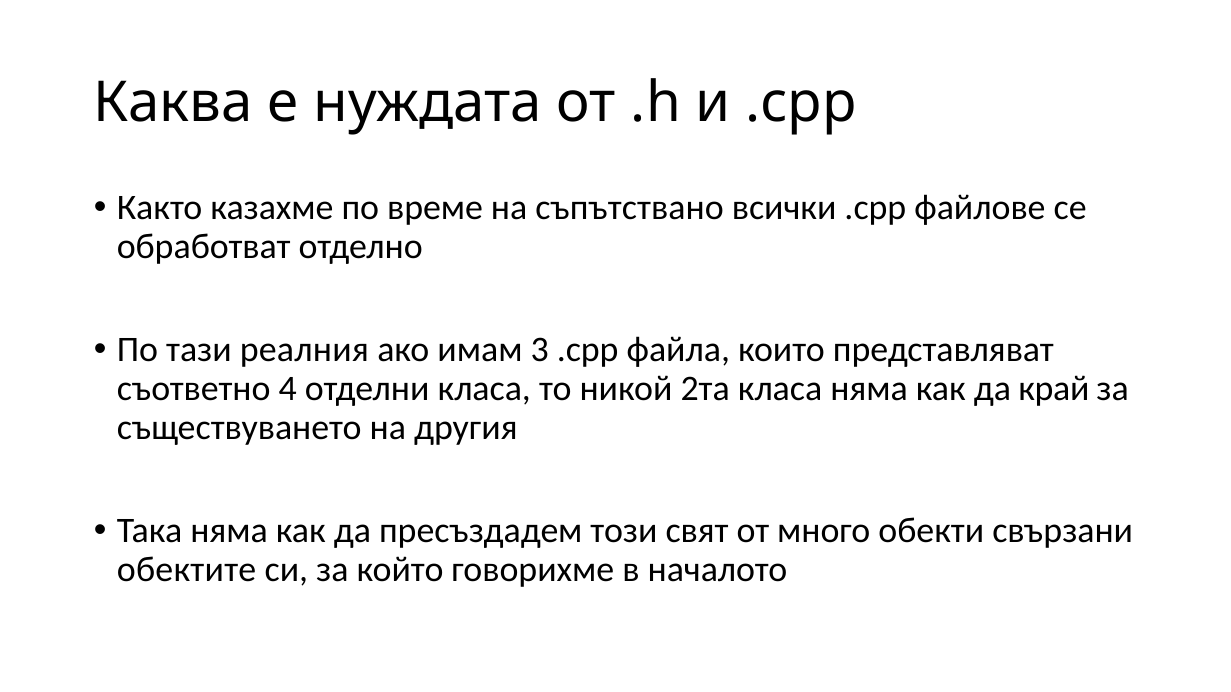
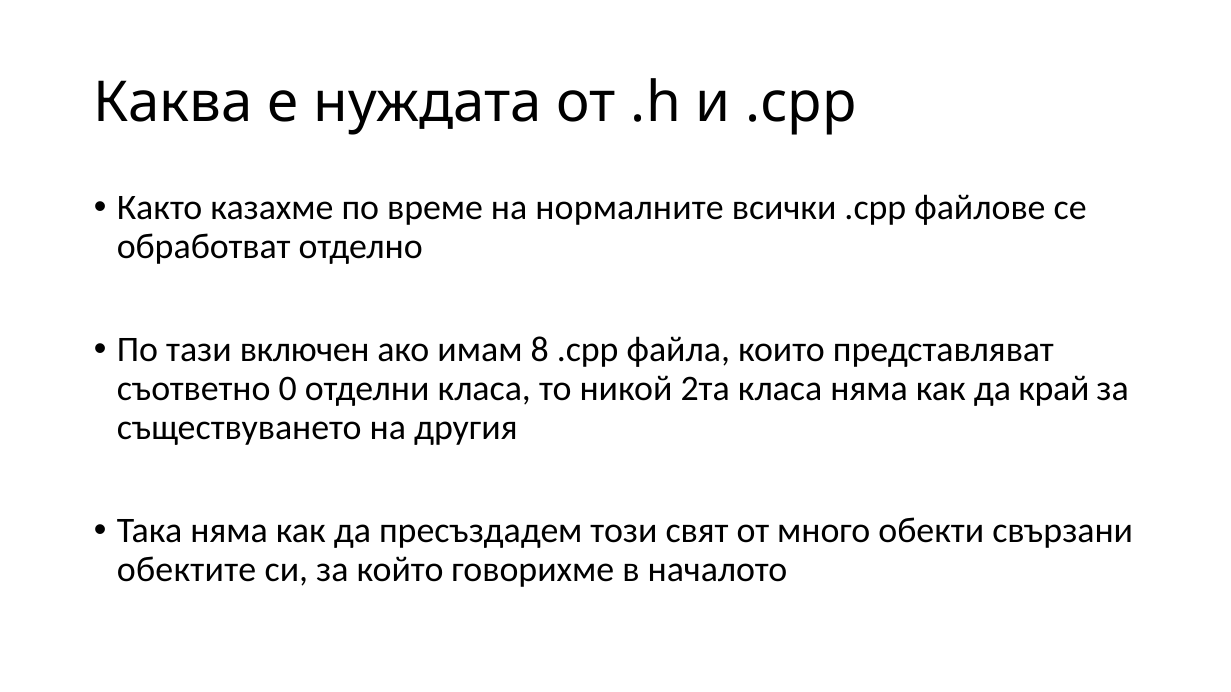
съпътствано: съпътствано -> нормалните
реалния: реалния -> включен
3: 3 -> 8
4: 4 -> 0
